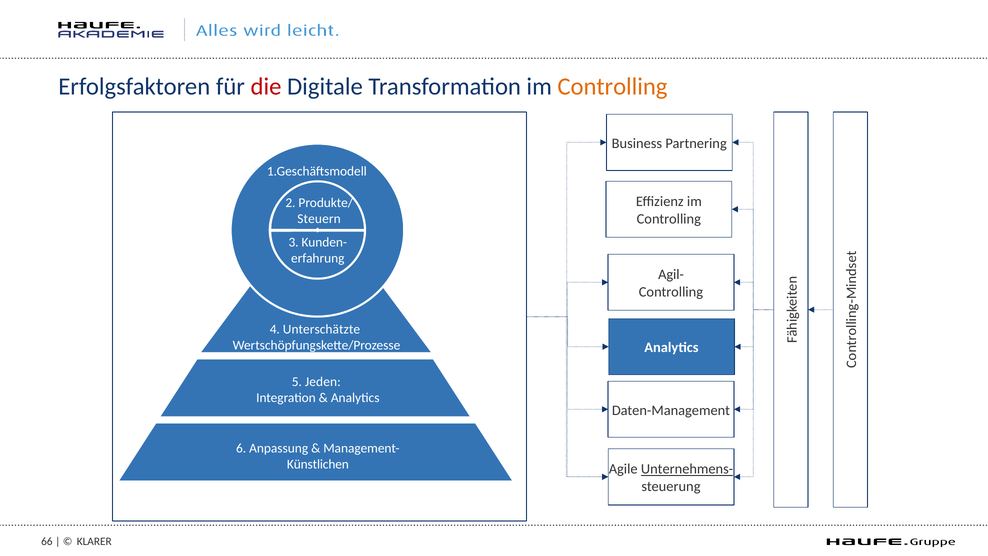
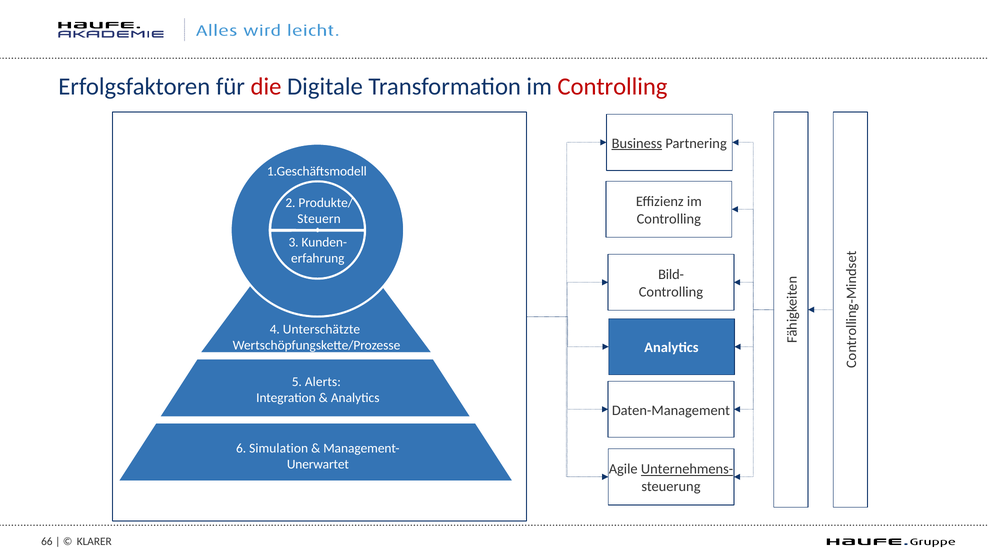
Controlling at (612, 87) colour: orange -> red
Business underline: none -> present
Agil-: Agil- -> Bild-
Jeden: Jeden -> Alerts
Anpassung: Anpassung -> Simulation
Künstlichen: Künstlichen -> Unerwartet
